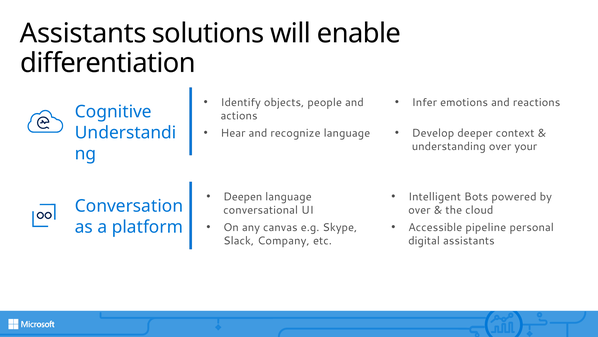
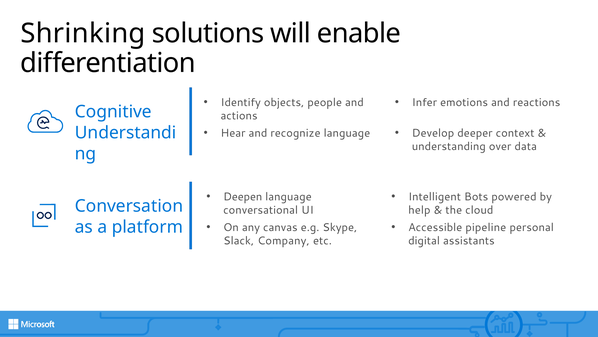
Assistants at (83, 33): Assistants -> Shrinking
your: your -> data
over at (419, 210): over -> help
